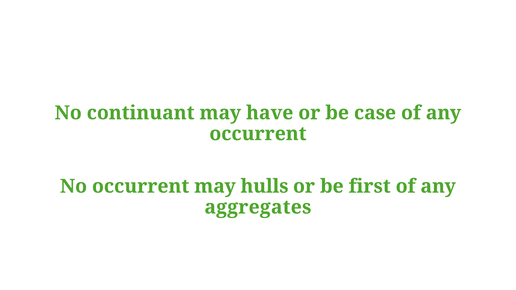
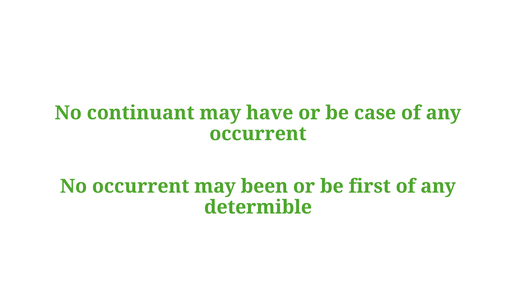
hulls: hulls -> been
aggregates: aggregates -> determible
